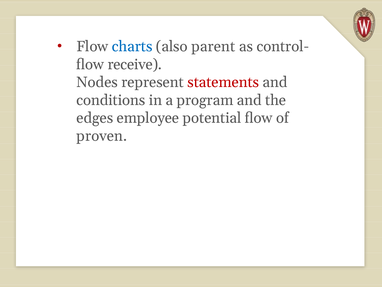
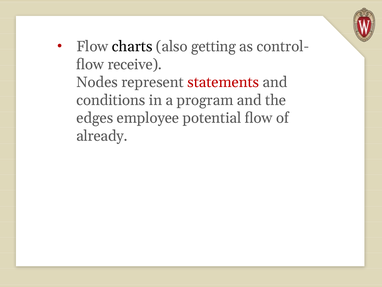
charts colour: blue -> black
parent: parent -> getting
proven: proven -> already
